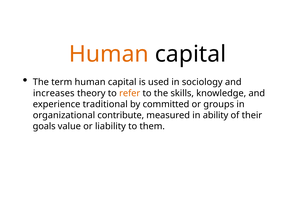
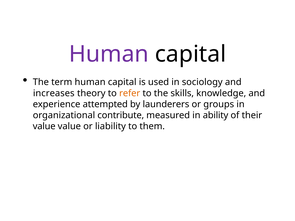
Human at (109, 54) colour: orange -> purple
traditional: traditional -> attempted
committed: committed -> launderers
goals at (44, 126): goals -> value
